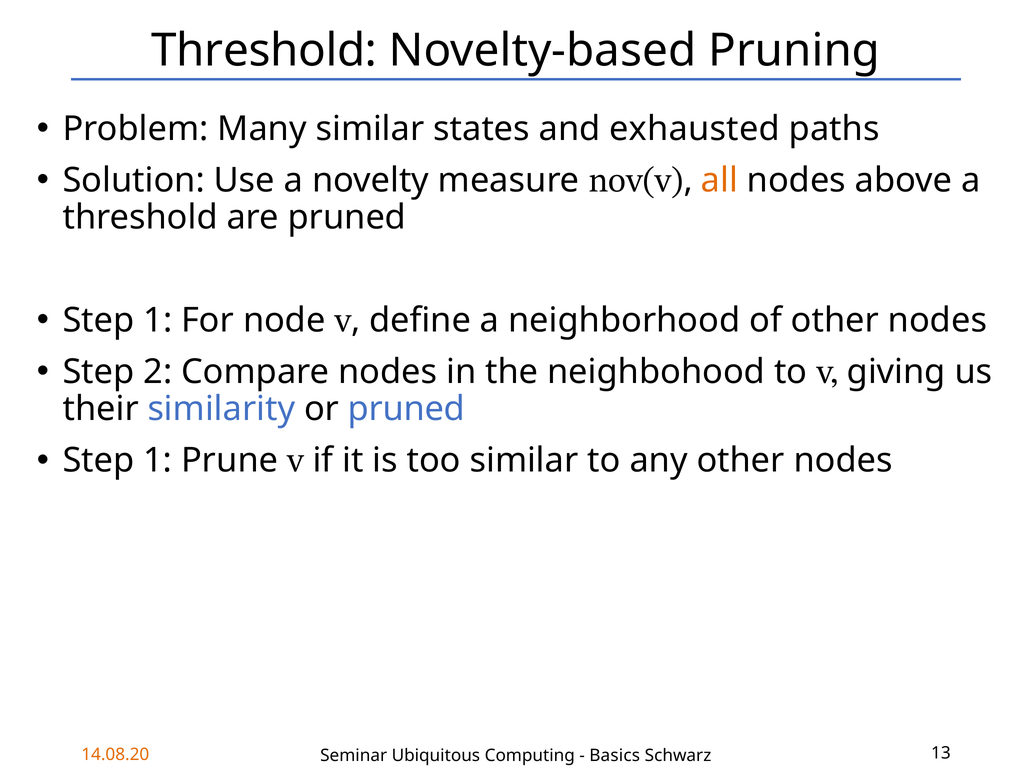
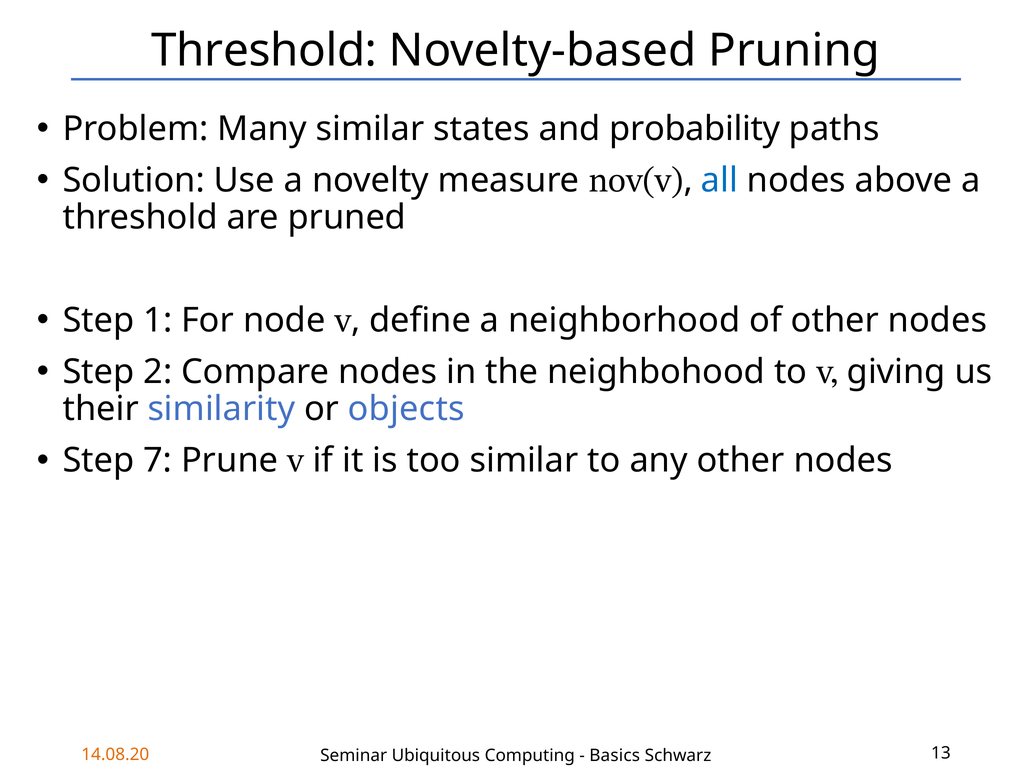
exhausted: exhausted -> probability
all colour: orange -> blue
or pruned: pruned -> objects
1 at (158, 461): 1 -> 7
